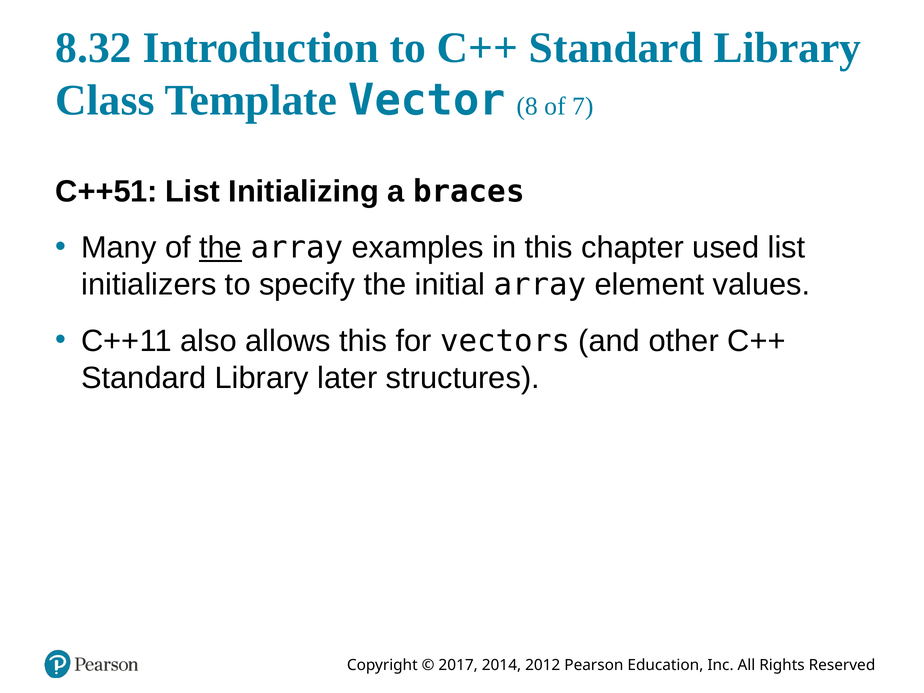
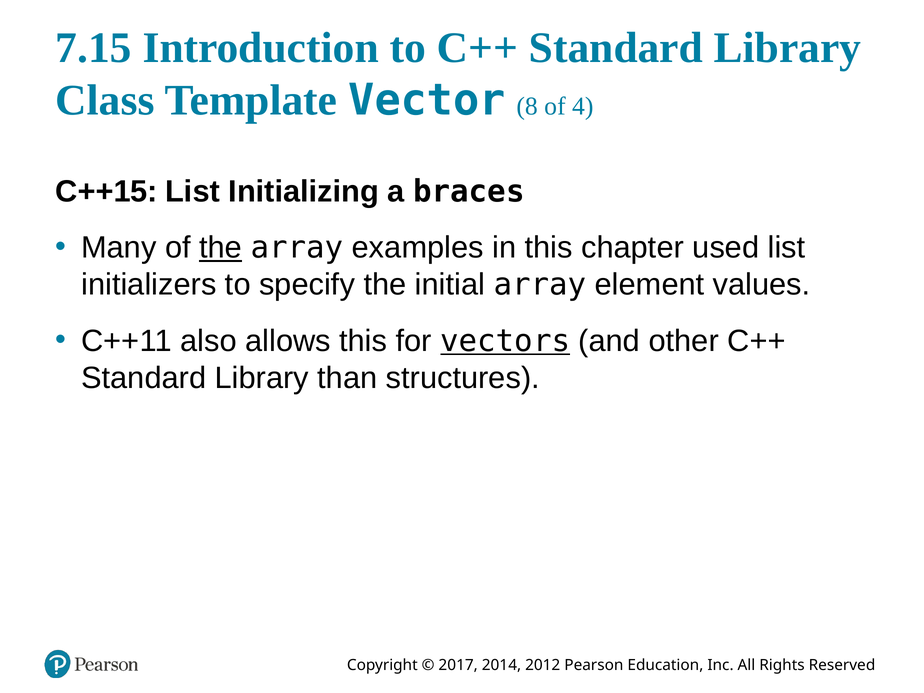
8.32: 8.32 -> 7.15
7: 7 -> 4
51: 51 -> 15
vectors underline: none -> present
later: later -> than
